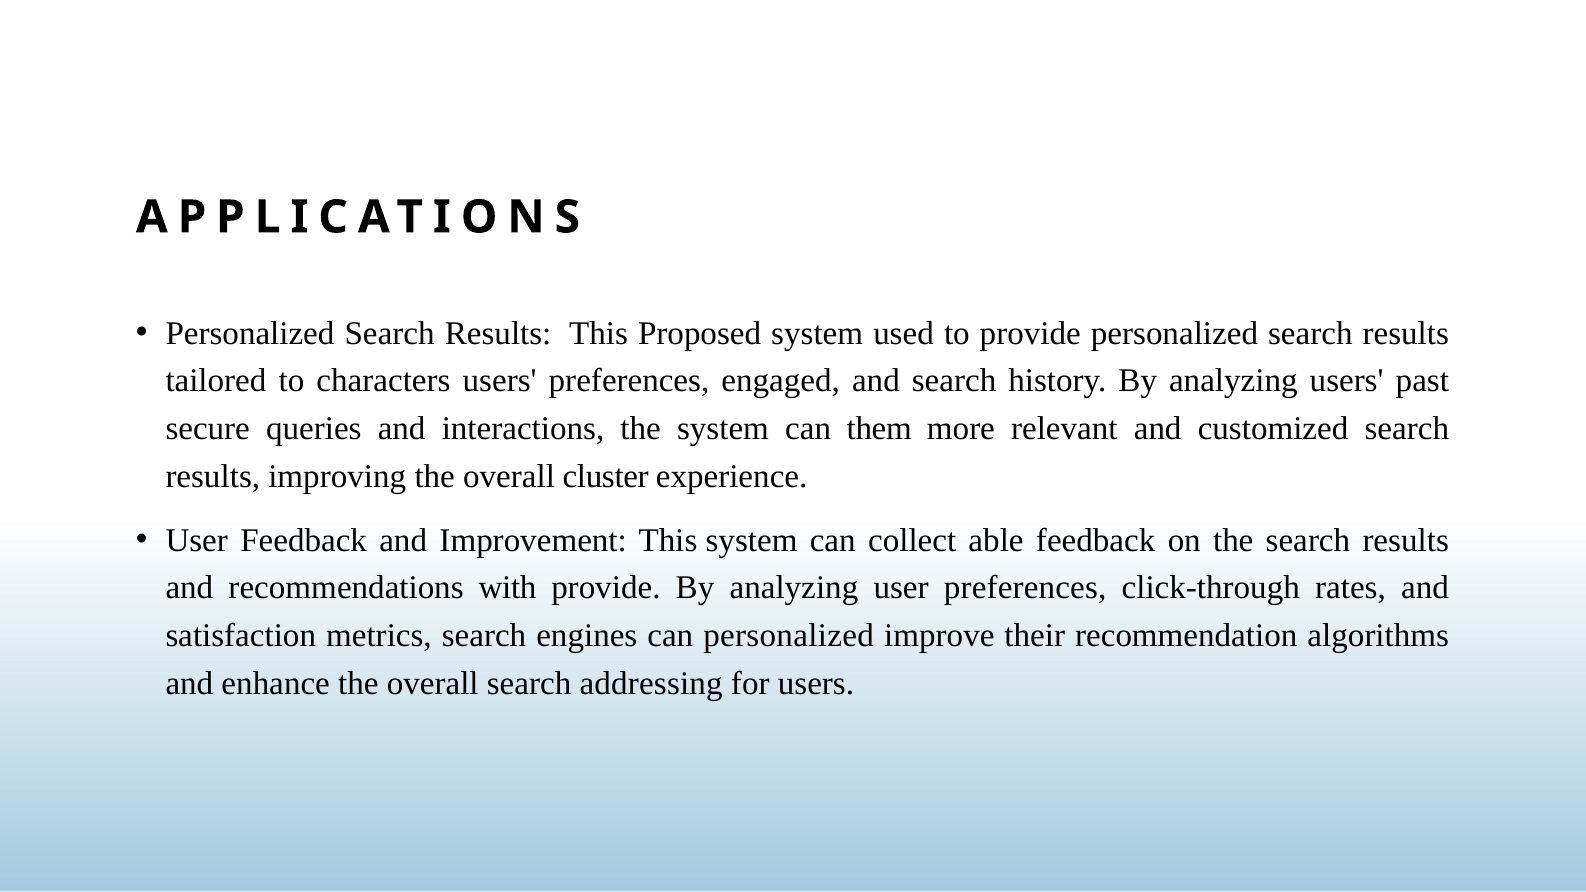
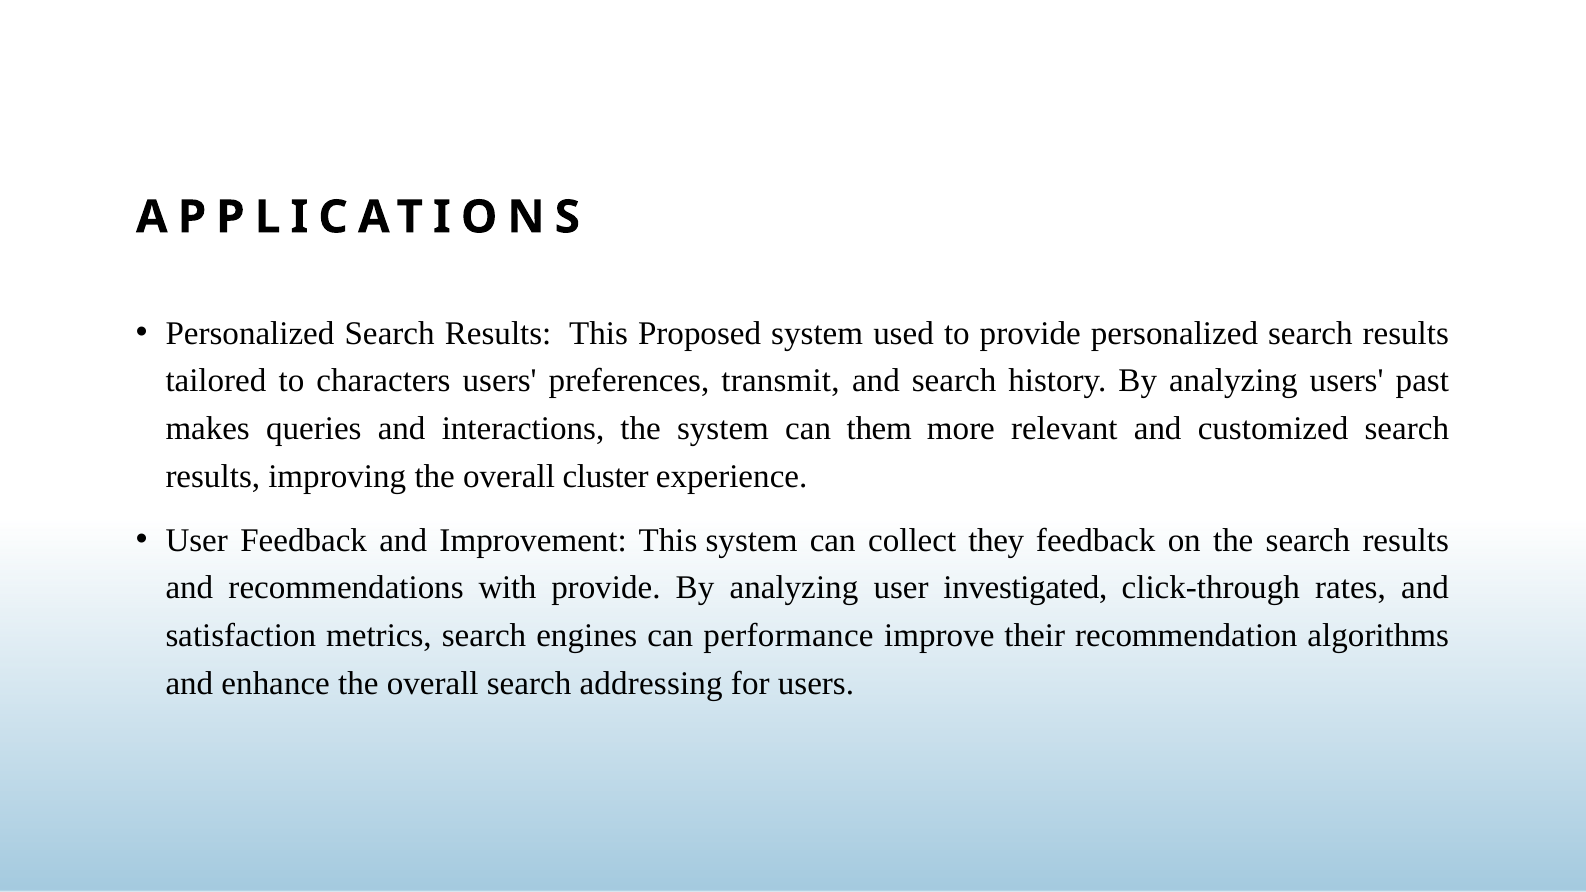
engaged: engaged -> transmit
secure: secure -> makes
able: able -> they
user preferences: preferences -> investigated
can personalized: personalized -> performance
